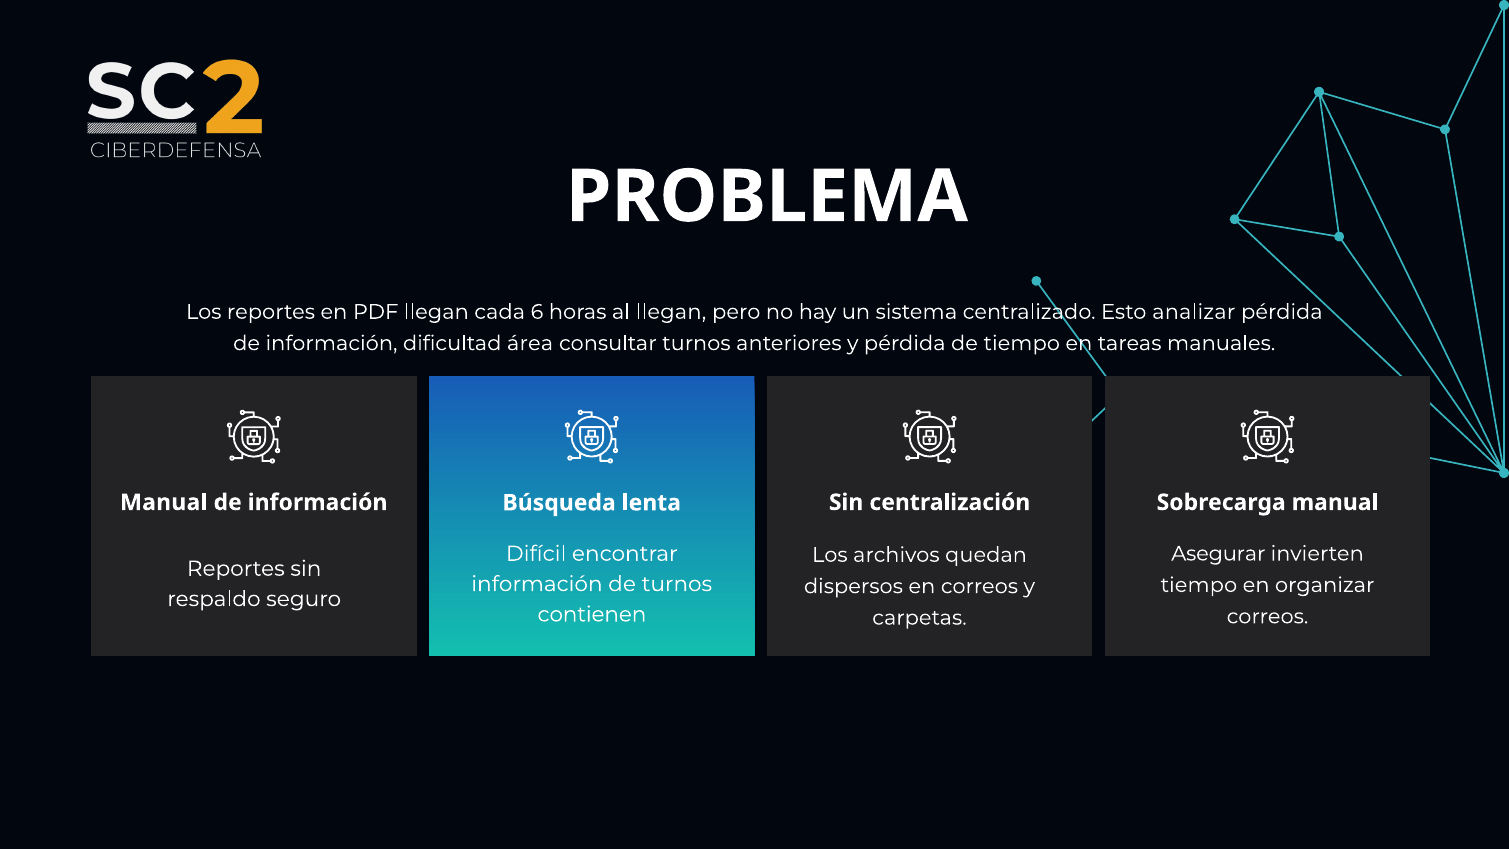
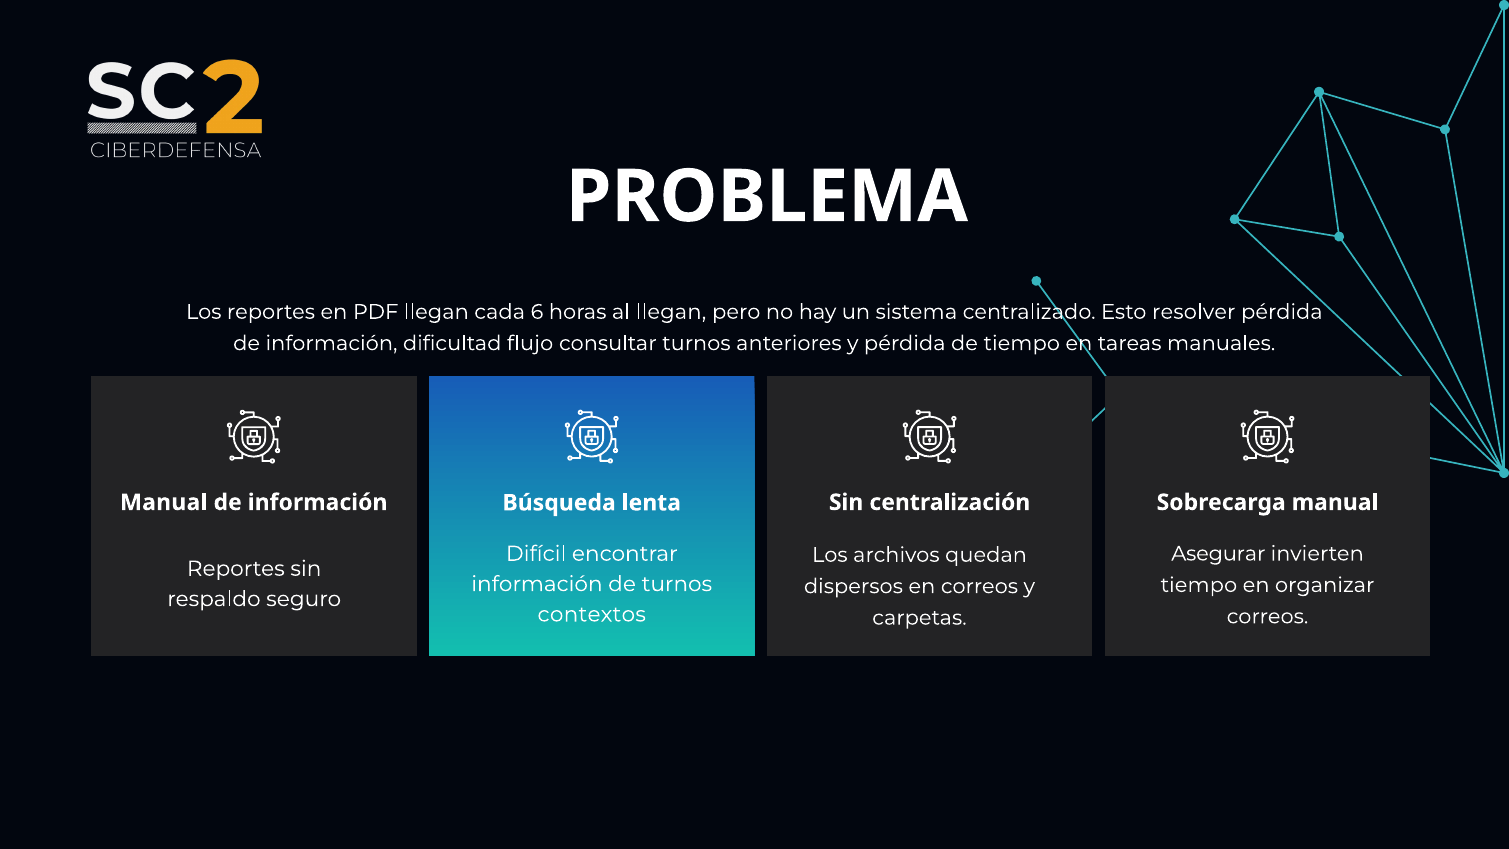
analizar: analizar -> resolver
área: área -> flujo
contienen: contienen -> contextos
